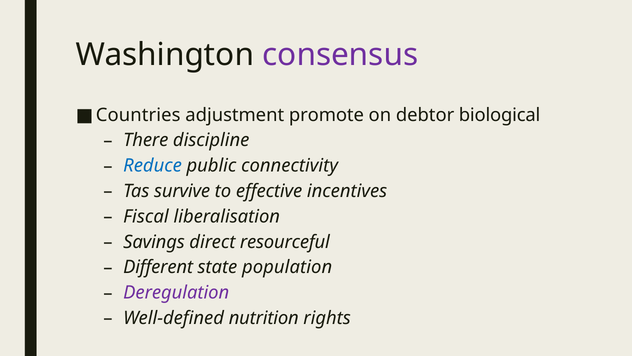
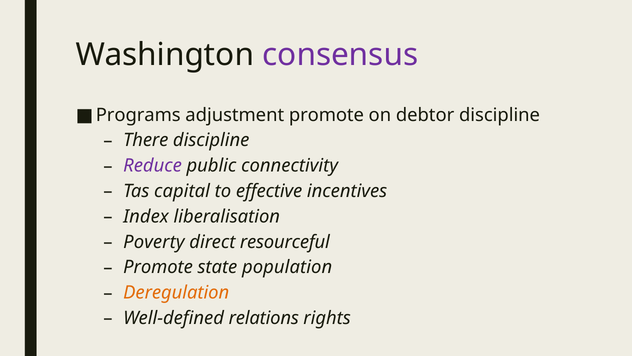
Countries: Countries -> Programs
debtor biological: biological -> discipline
Reduce colour: blue -> purple
survive: survive -> capital
Fiscal: Fiscal -> Index
Savings: Savings -> Poverty
Different at (158, 267): Different -> Promote
Deregulation colour: purple -> orange
nutrition: nutrition -> relations
